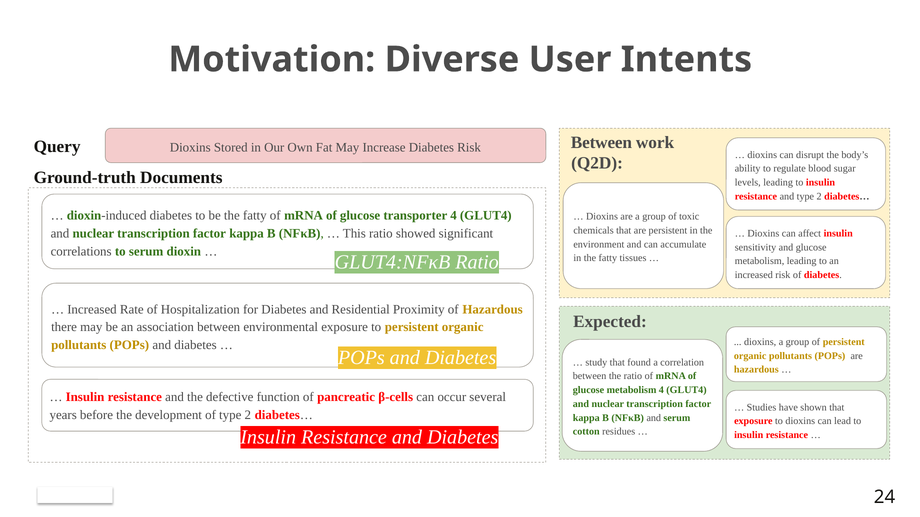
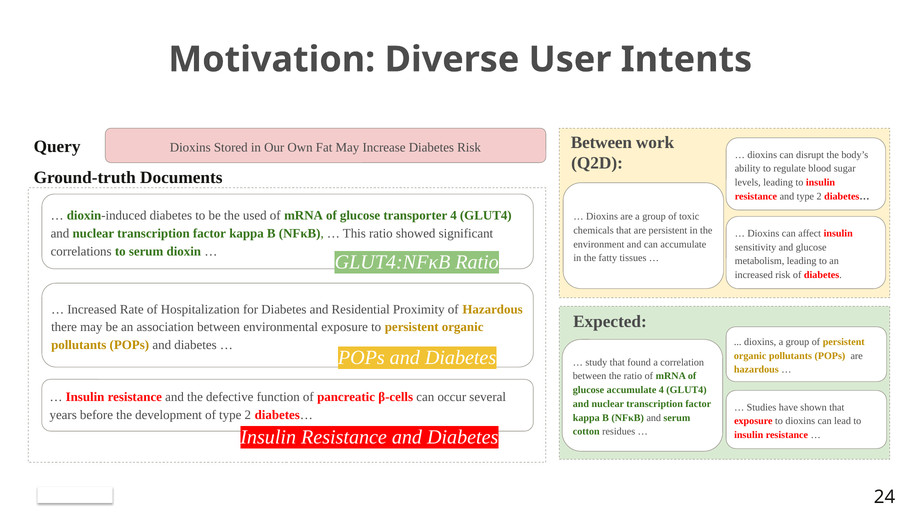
be the fatty: fatty -> used
metabolism at (632, 390): metabolism -> accumulate
